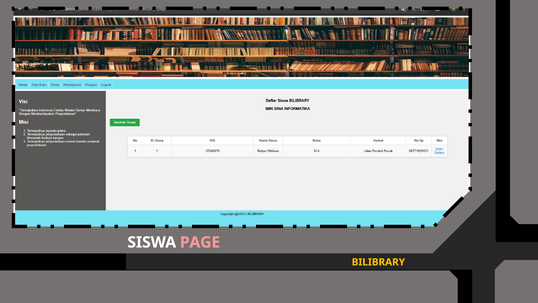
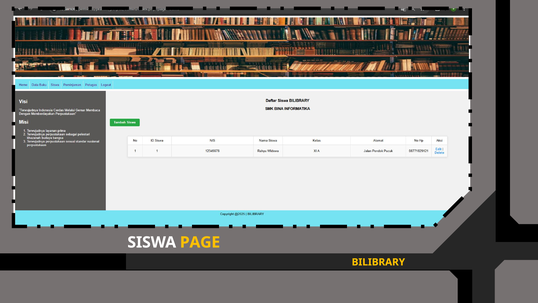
PAGE colour: pink -> yellow
